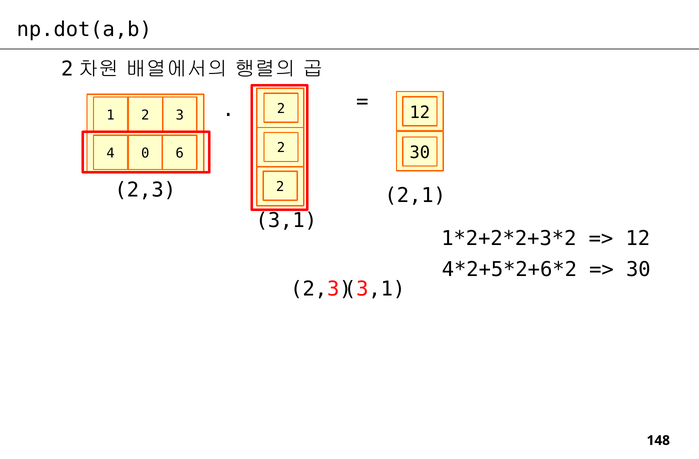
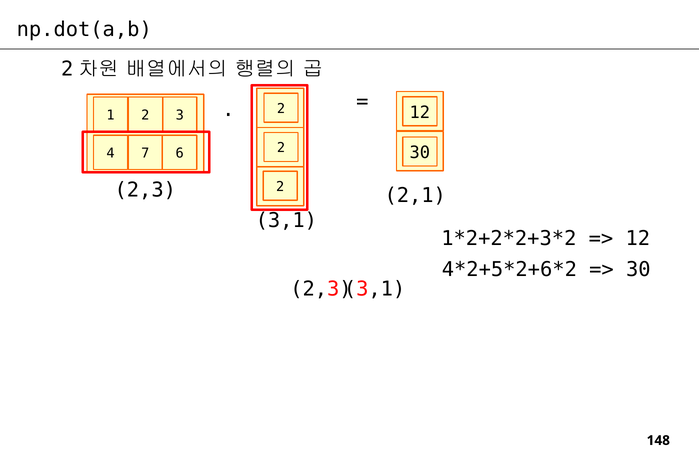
0: 0 -> 7
